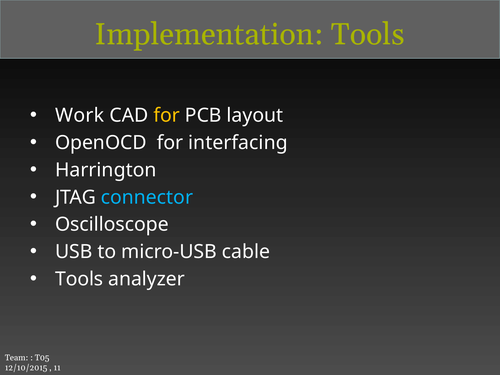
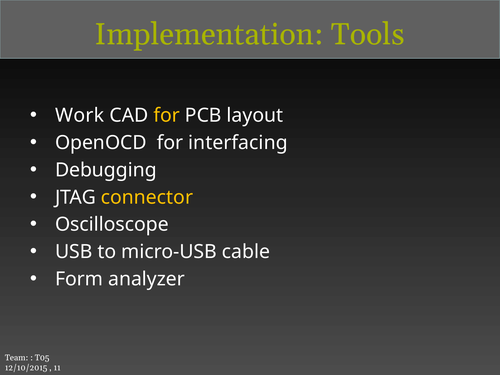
Harrington: Harrington -> Debugging
connector colour: light blue -> yellow
Tools at (79, 279): Tools -> Form
